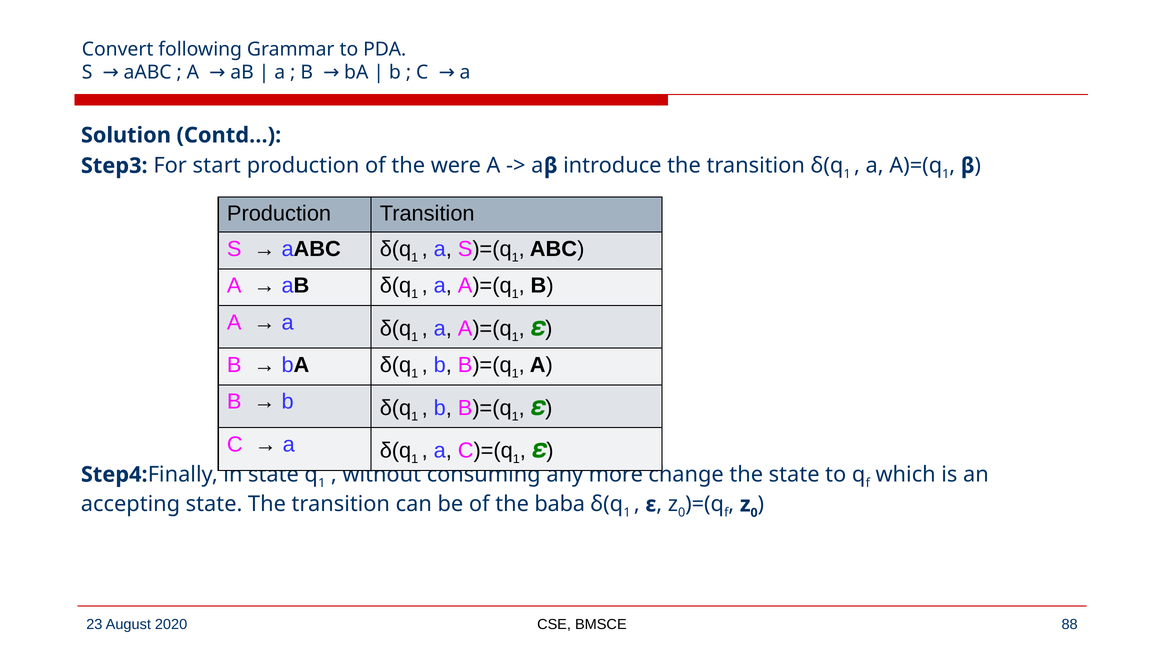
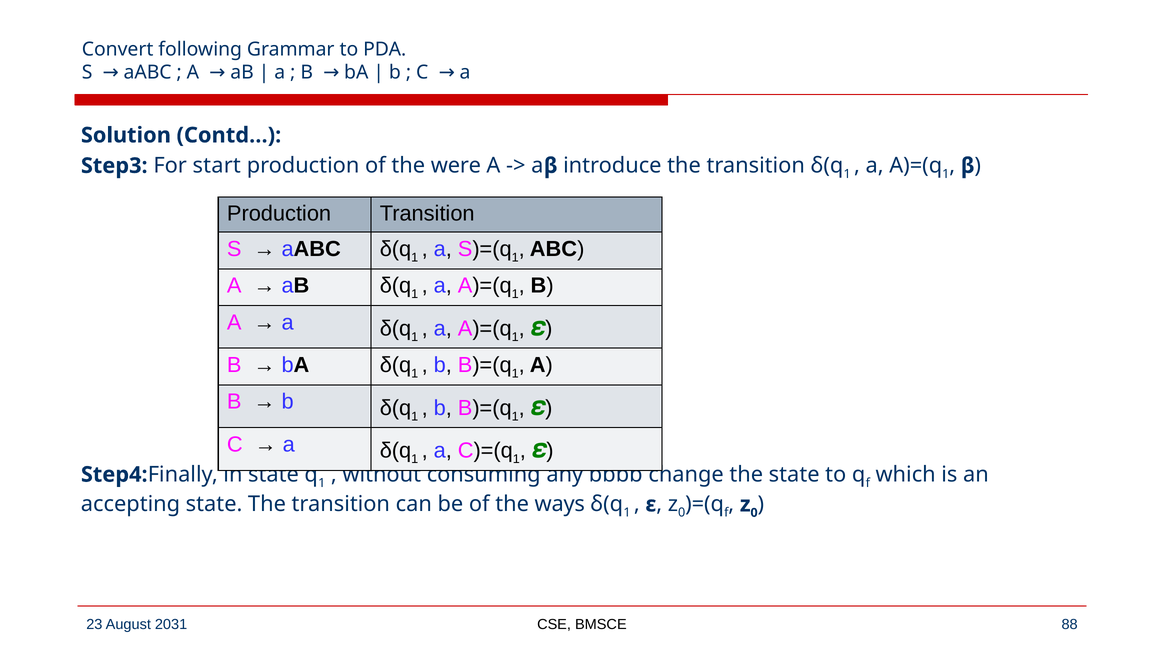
more: more -> bbbb
baba: baba -> ways
2020: 2020 -> 2031
